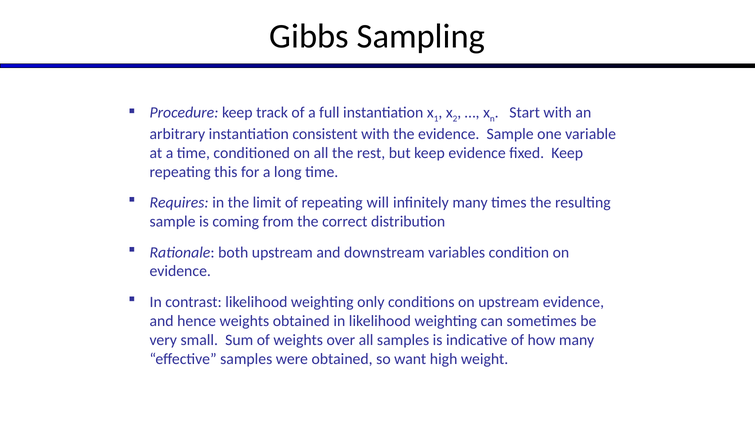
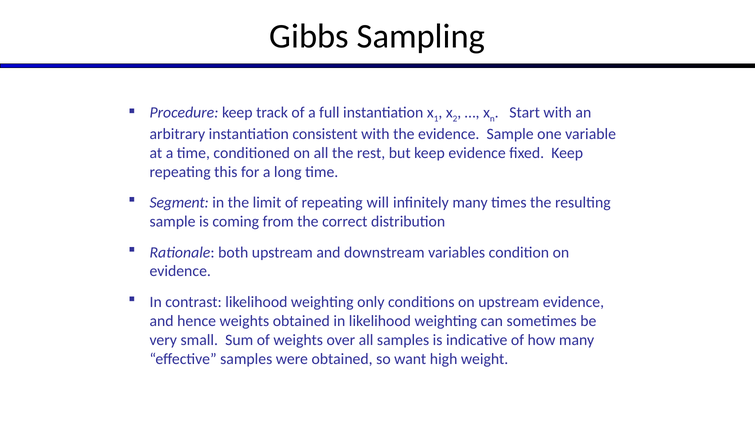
Requires: Requires -> Segment
